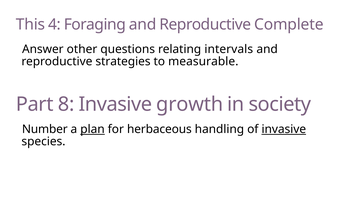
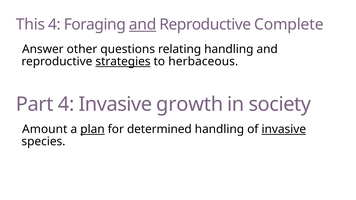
and at (143, 25) underline: none -> present
relating intervals: intervals -> handling
strategies underline: none -> present
measurable: measurable -> herbaceous
Part 8: 8 -> 4
Number: Number -> Amount
herbaceous: herbaceous -> determined
